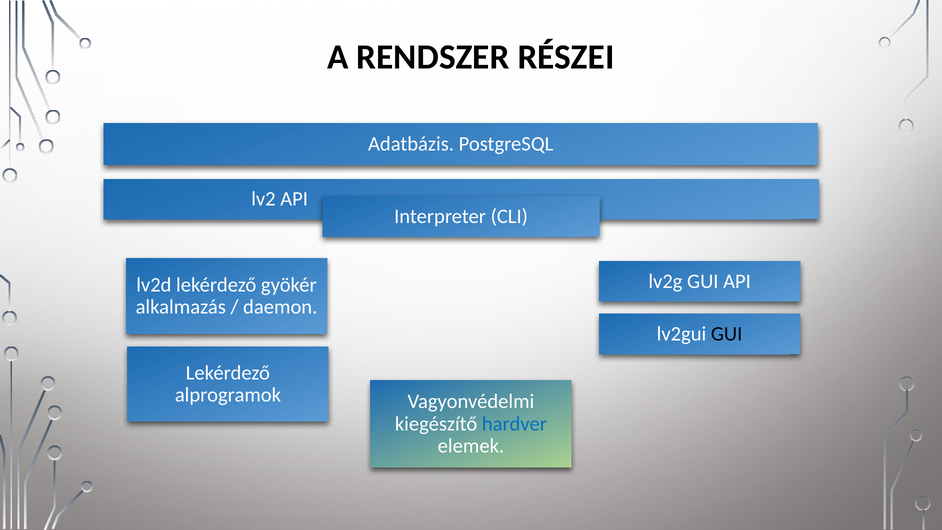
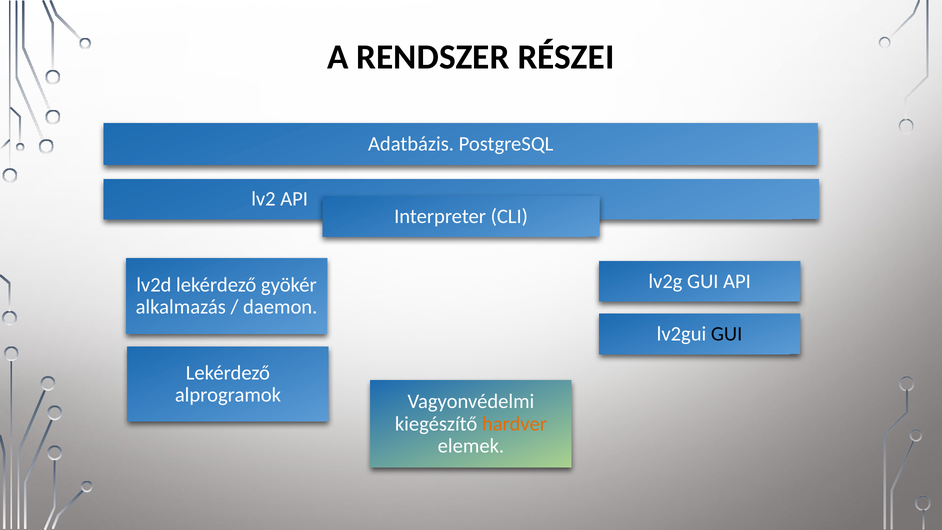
hardver colour: blue -> orange
